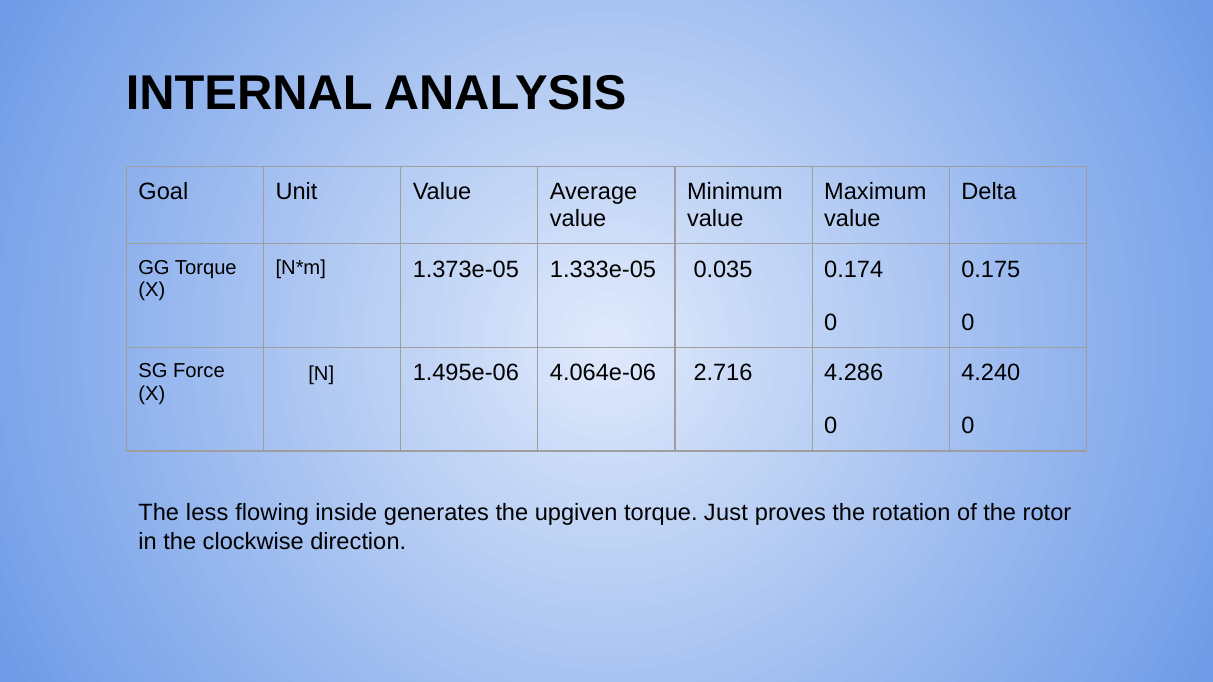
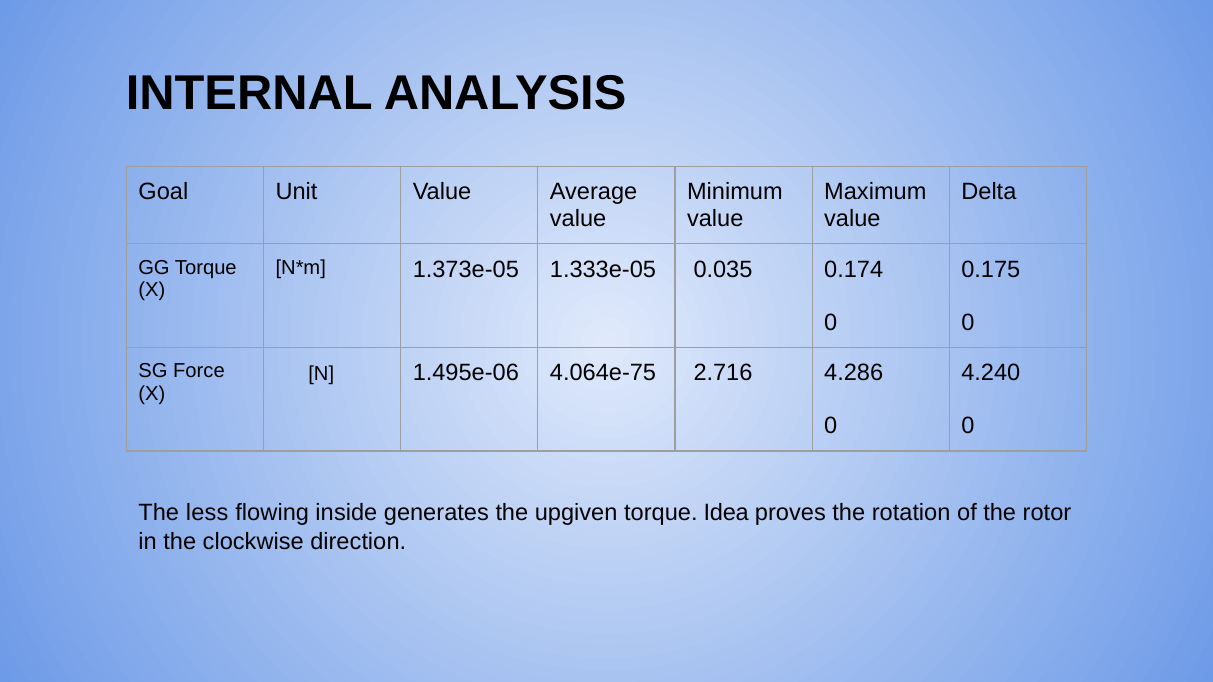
4.064e-06: 4.064e-06 -> 4.064e-75
Just: Just -> Idea
